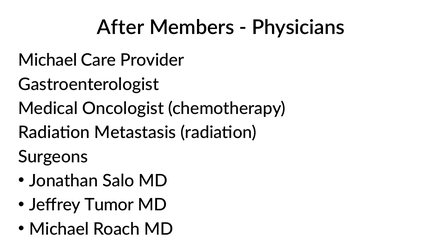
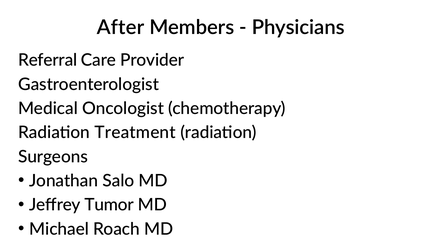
Michael at (48, 60): Michael -> Referral
Metastasis: Metastasis -> Treatment
